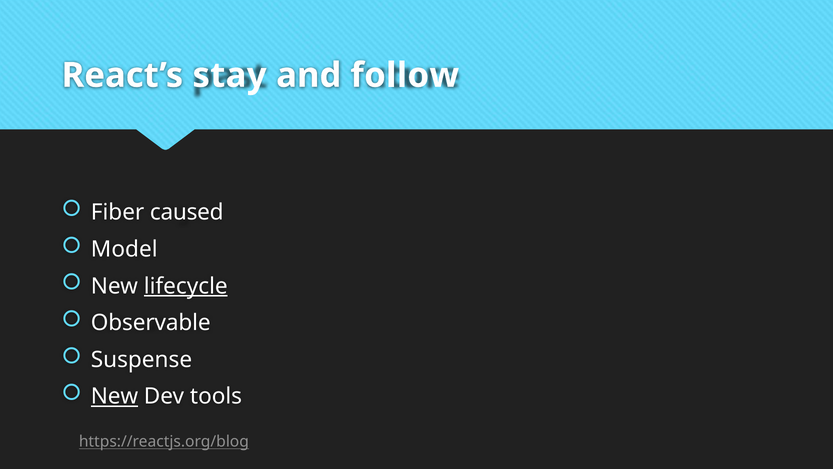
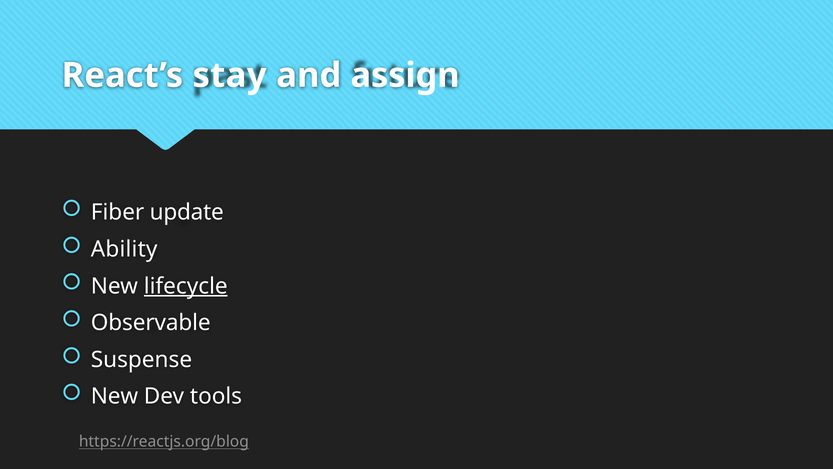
follow: follow -> assign
caused: caused -> update
Model: Model -> Ability
New at (114, 396) underline: present -> none
